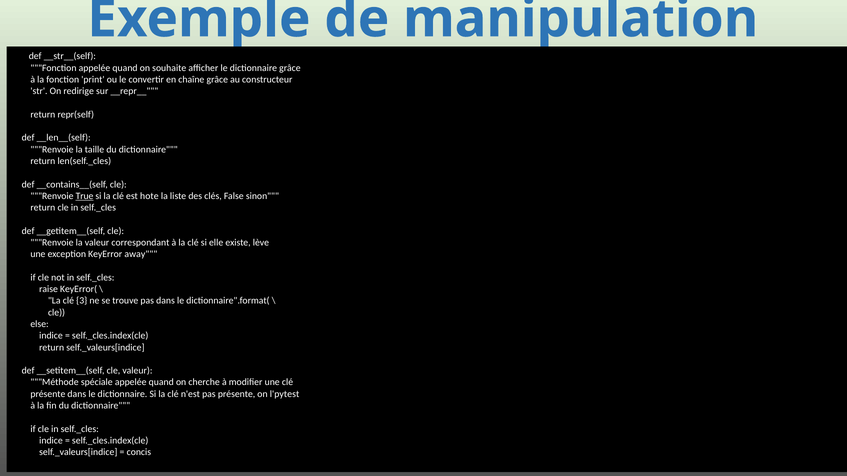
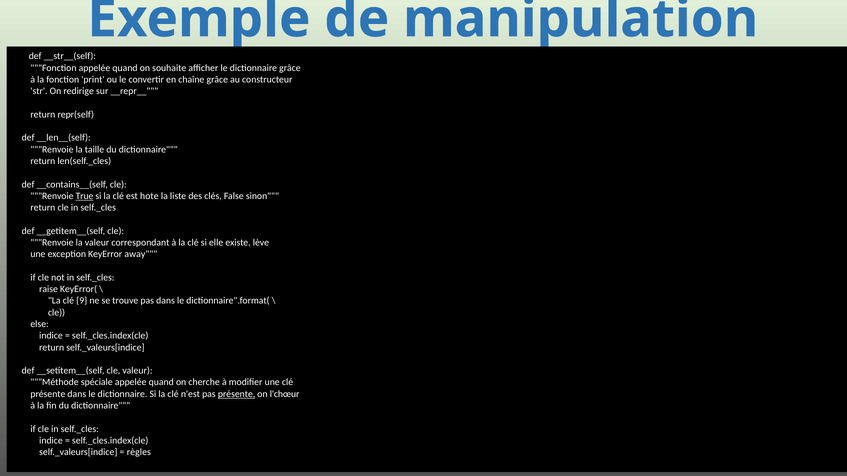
3: 3 -> 9
présente at (237, 394) underline: none -> present
l'pytest: l'pytest -> l'chœur
concis: concis -> règles
